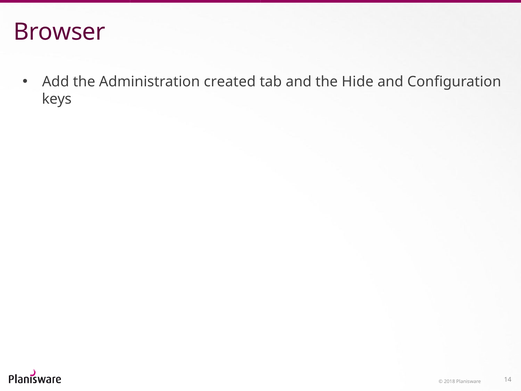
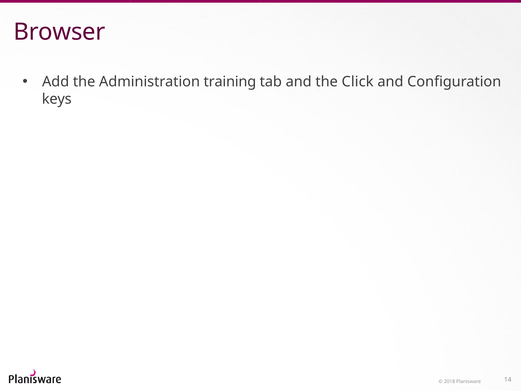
created: created -> training
Hide: Hide -> Click
